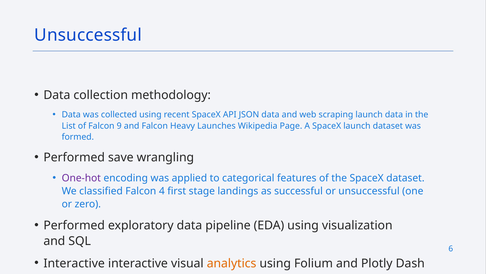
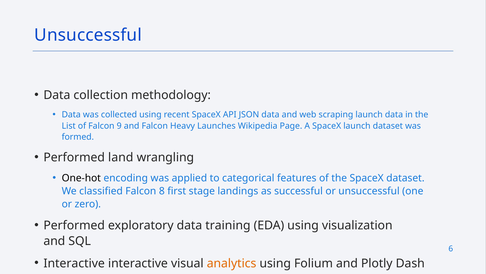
save: save -> land
One-hot colour: purple -> black
4: 4 -> 8
pipeline: pipeline -> training
